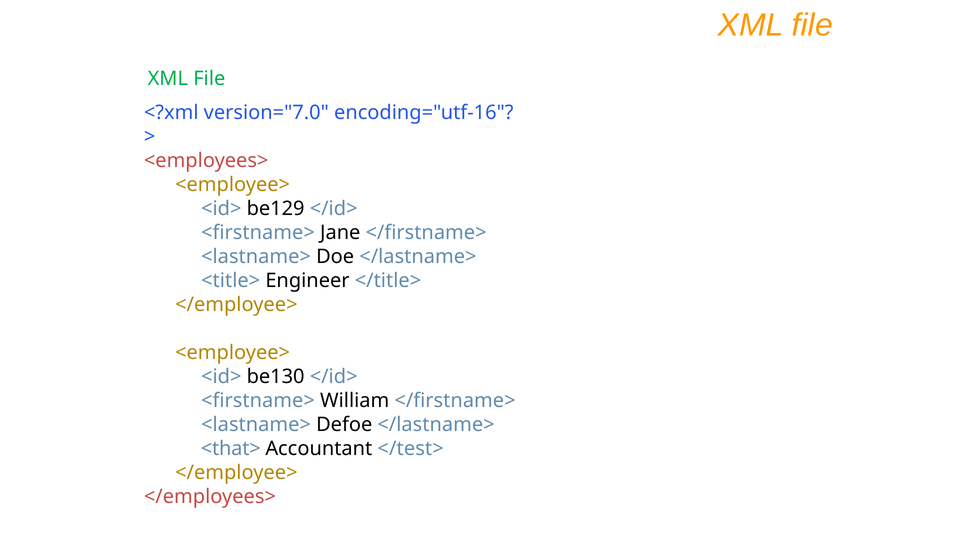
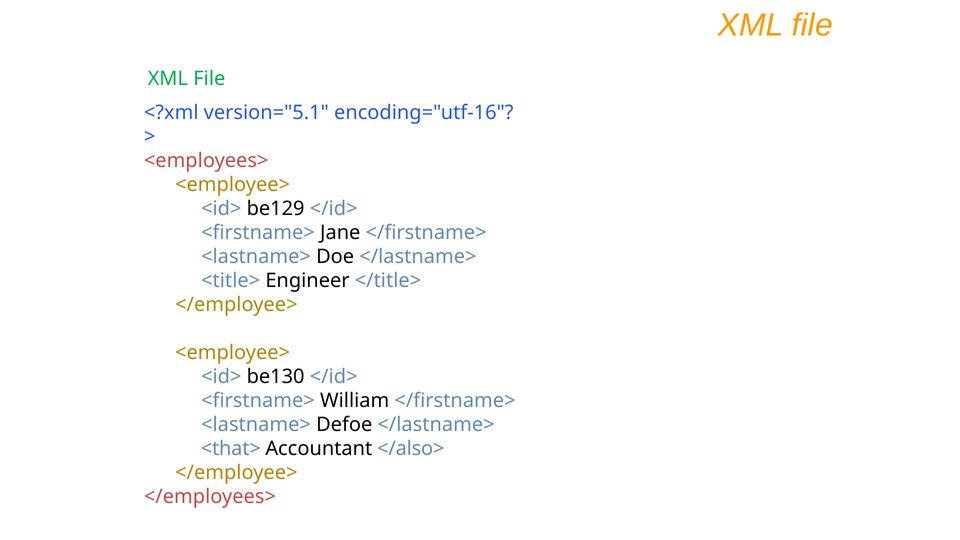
version="7.0: version="7.0 -> version="5.1
</test>: </test> -> </also>
